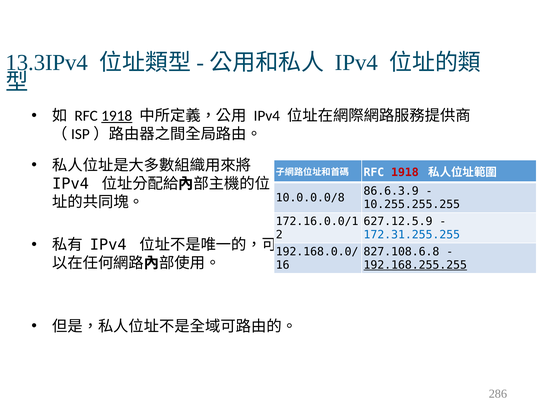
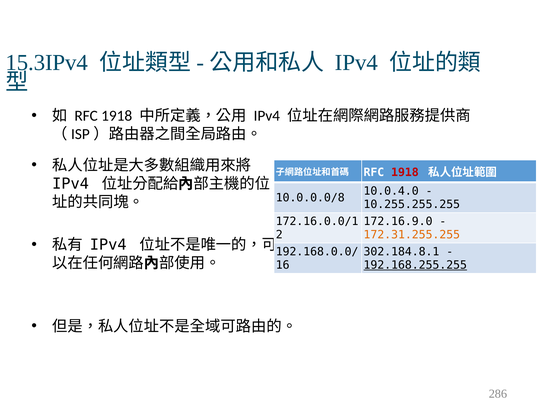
13.3IPv4: 13.3IPv4 -> 15.3IPv4
1918 at (117, 116) underline: present -> none
86.6.3.9: 86.6.3.9 -> 10.0.4.0
627.12.5.9: 627.12.5.9 -> 172.16.9.0
172.31.255.255 colour: blue -> orange
827.108.6.8: 827.108.6.8 -> 302.184.8.1
